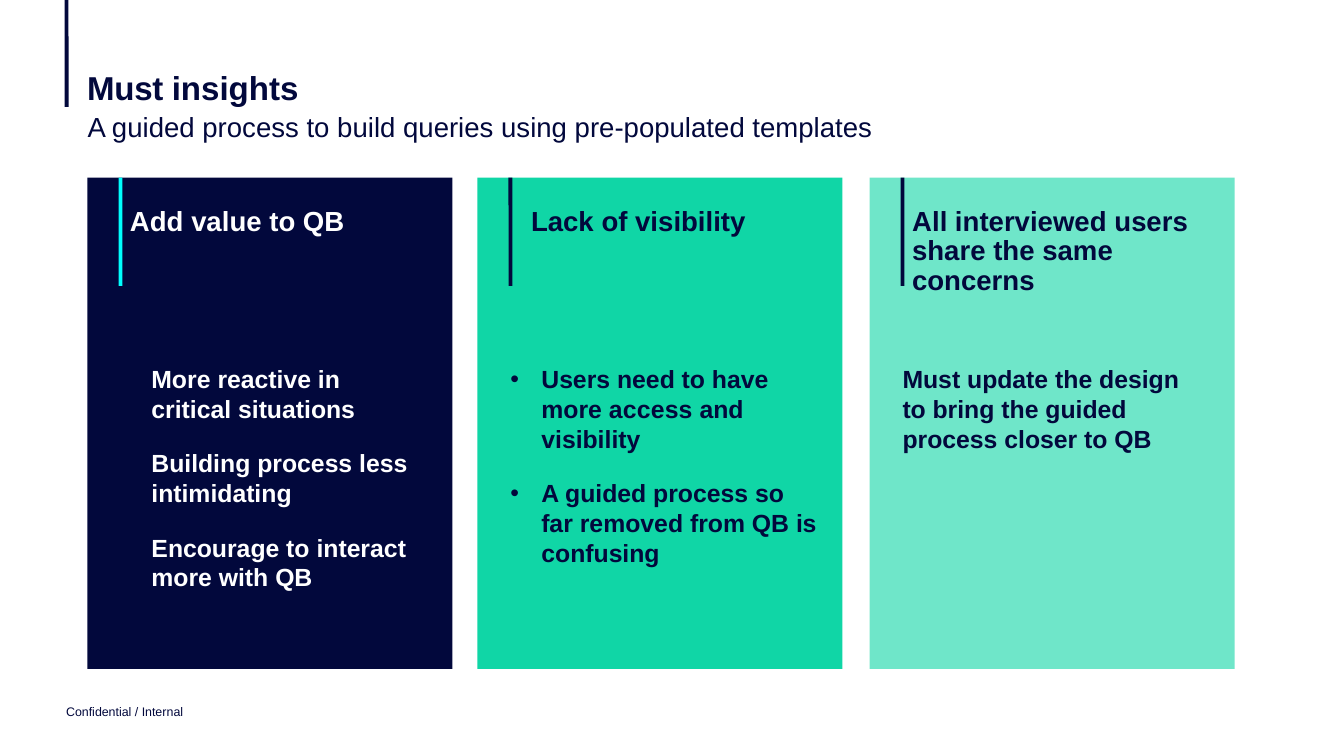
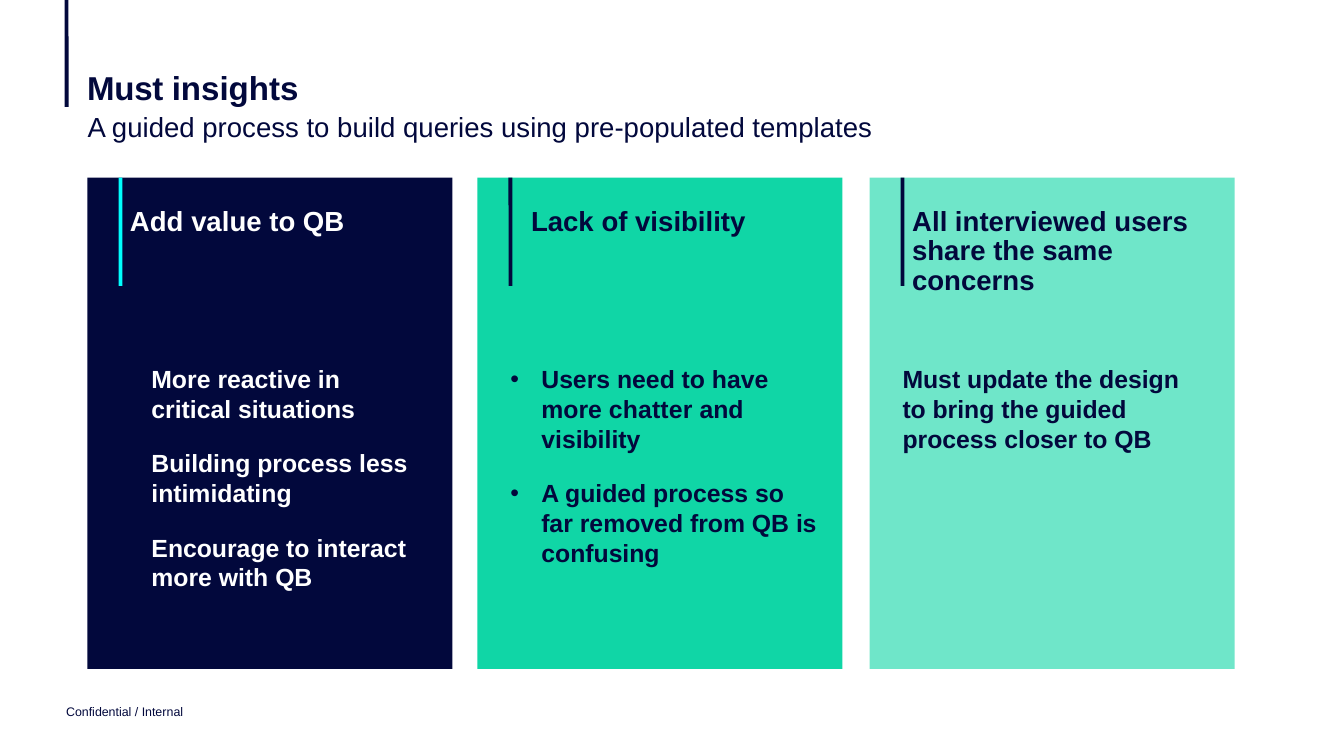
access: access -> chatter
